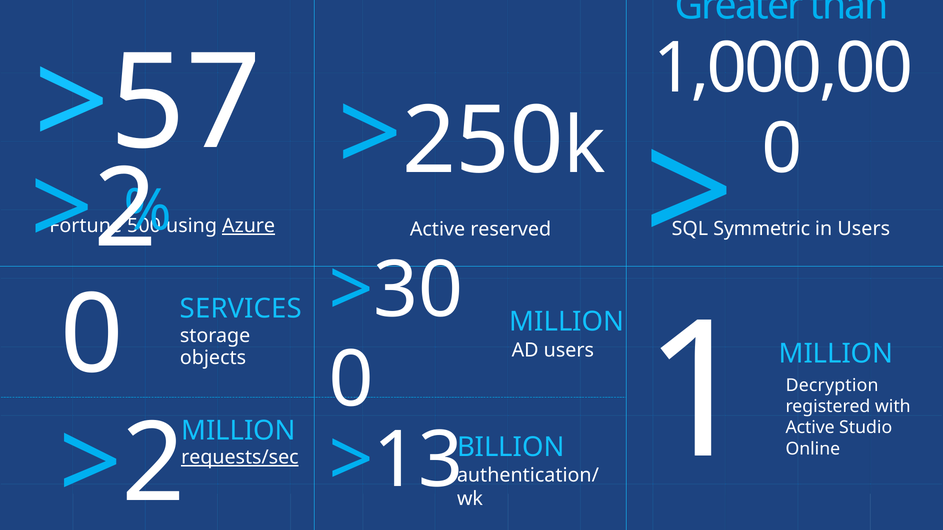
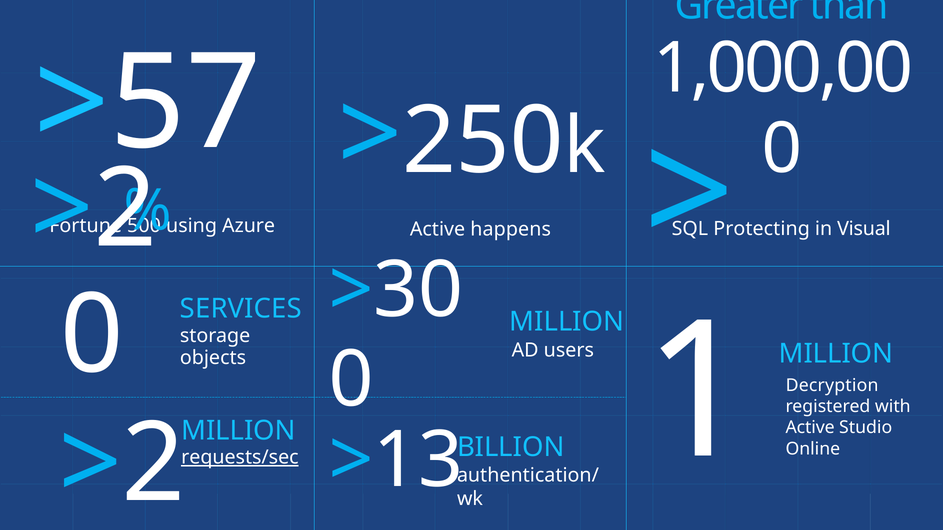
Azure underline: present -> none
Symmetric: Symmetric -> Protecting
in Users: Users -> Visual
reserved: reserved -> happens
